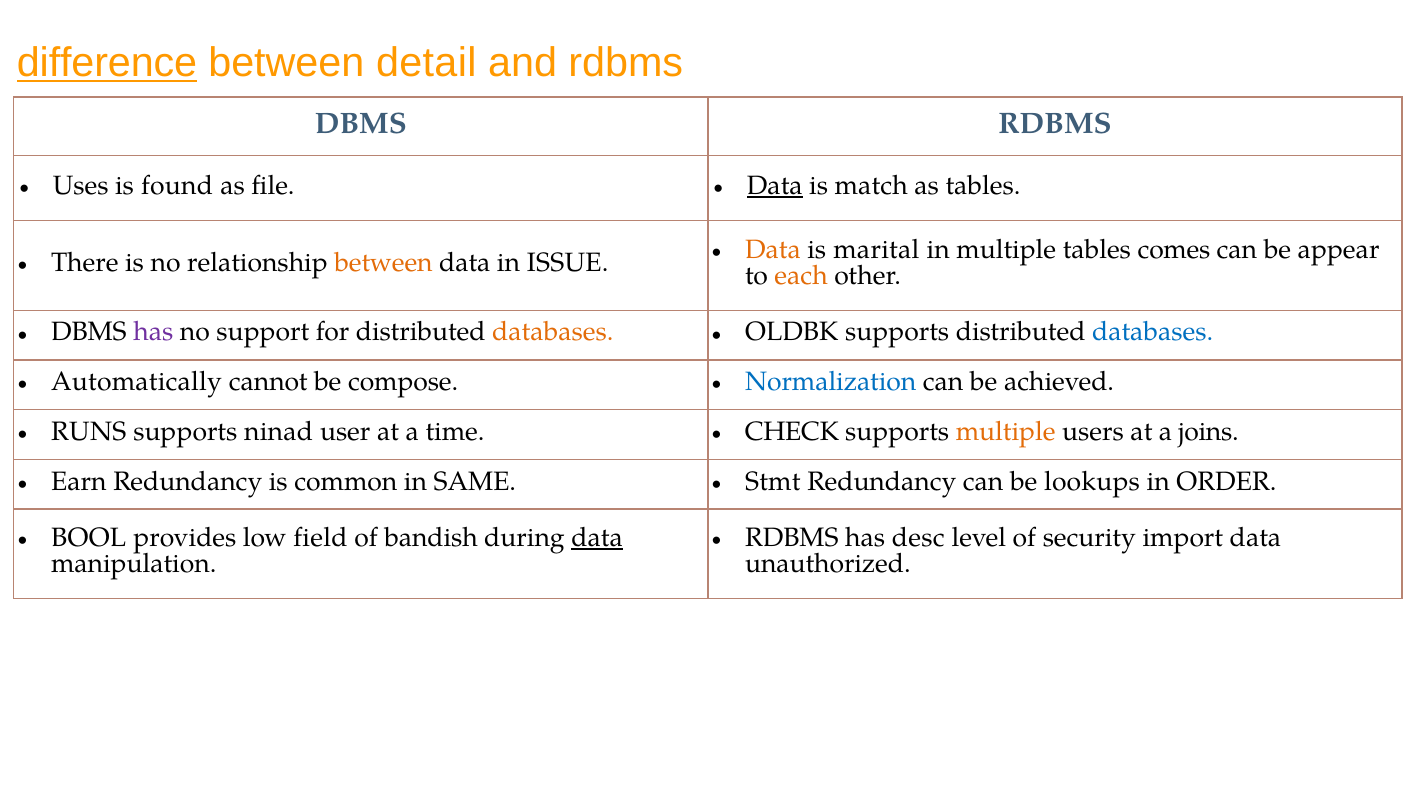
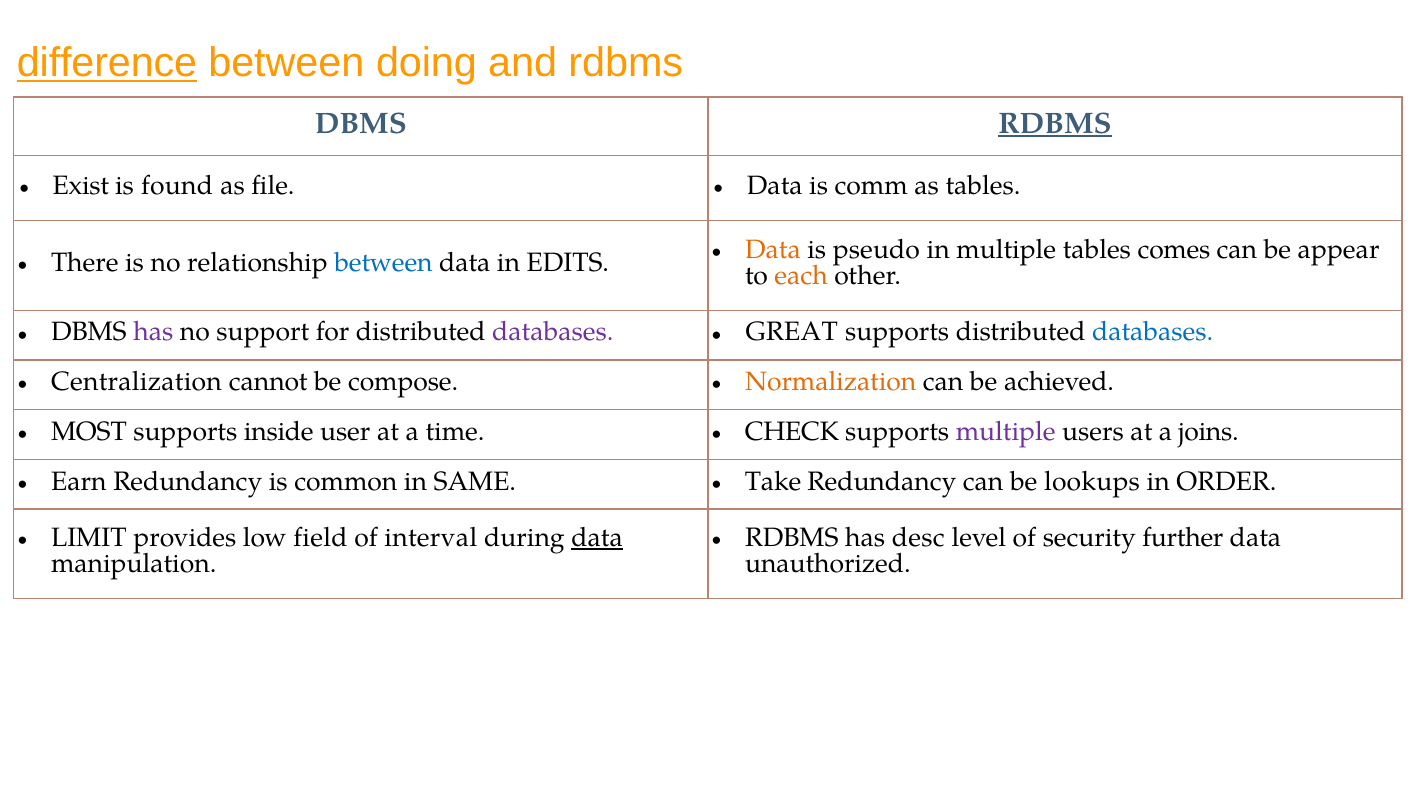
detail: detail -> doing
RDBMS at (1055, 124) underline: none -> present
Uses: Uses -> Exist
Data at (775, 186) underline: present -> none
match: match -> comm
marital: marital -> pseudo
between at (383, 263) colour: orange -> blue
ISSUE: ISSUE -> EDITS
databases at (553, 332) colour: orange -> purple
OLDBK: OLDBK -> GREAT
Automatically: Automatically -> Centralization
Normalization colour: blue -> orange
RUNS: RUNS -> MOST
ninad: ninad -> inside
multiple at (1006, 432) colour: orange -> purple
Stmt: Stmt -> Take
BOOL: BOOL -> LIMIT
bandish: bandish -> interval
import: import -> further
